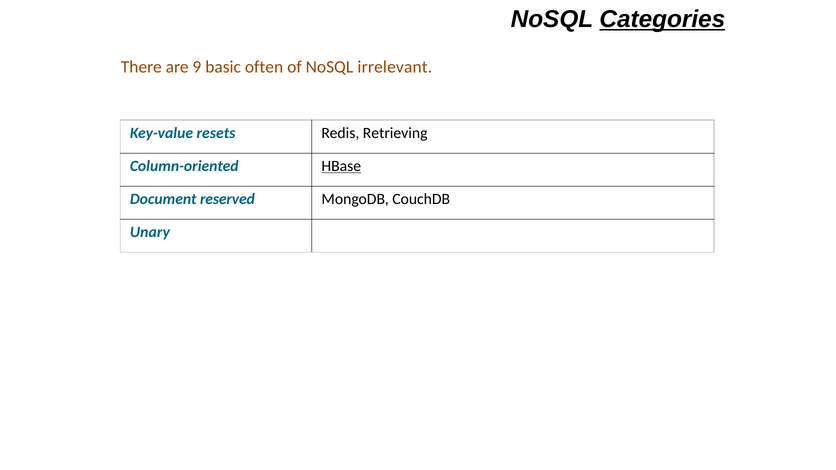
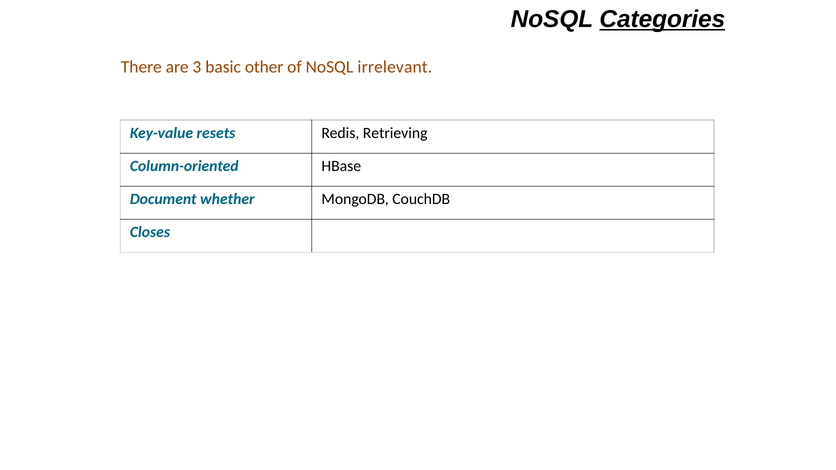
9: 9 -> 3
often: often -> other
HBase underline: present -> none
reserved: reserved -> whether
Unary: Unary -> Closes
